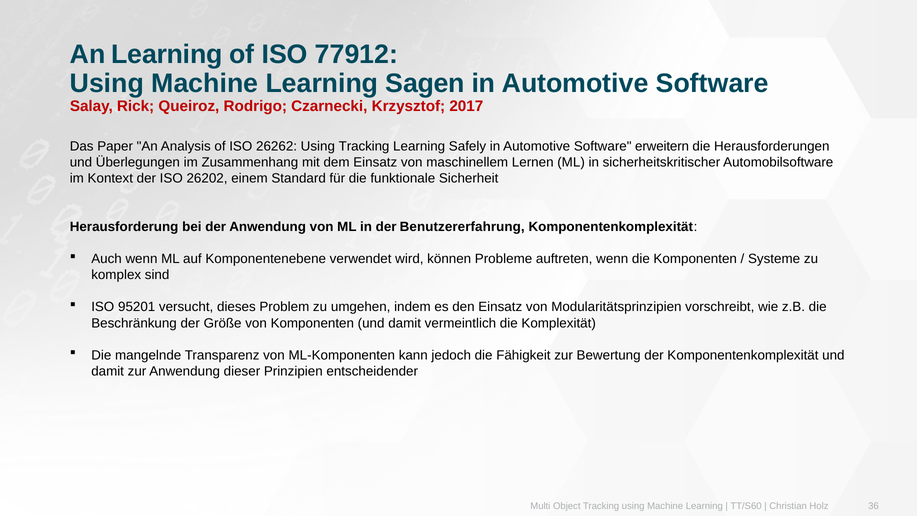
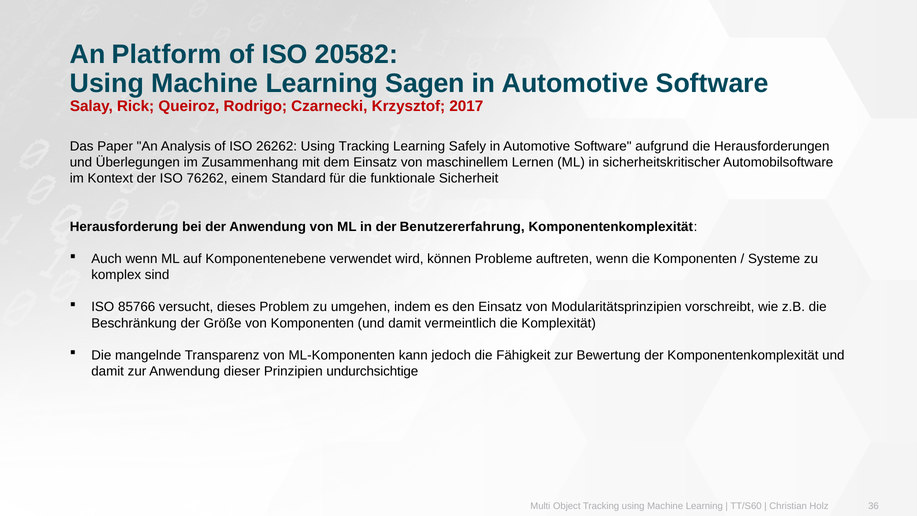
An Learning: Learning -> Platform
77912: 77912 -> 20582
erweitern: erweitern -> aufgrund
26202: 26202 -> 76262
95201: 95201 -> 85766
entscheidender: entscheidender -> undurchsichtige
